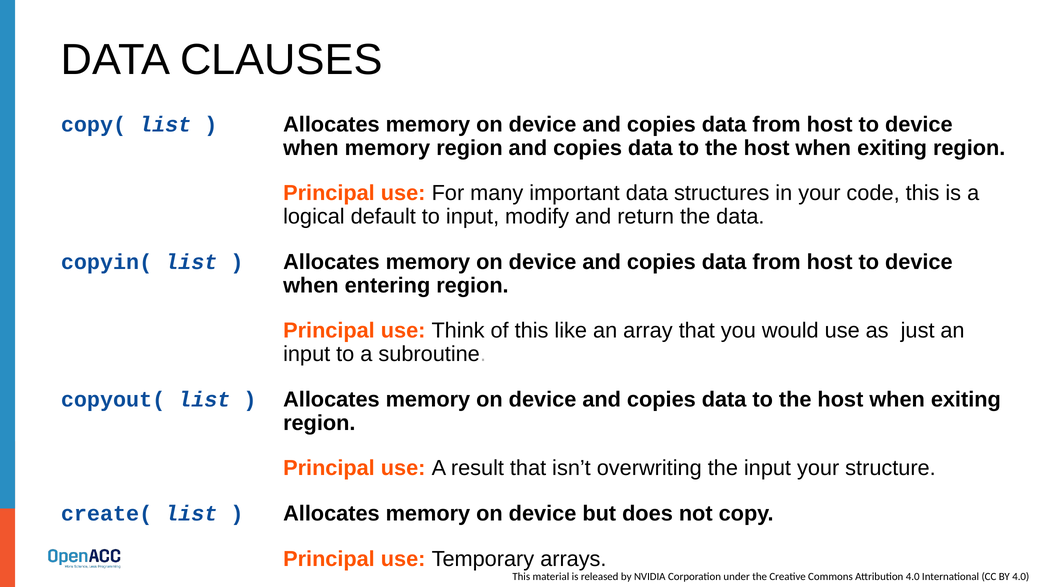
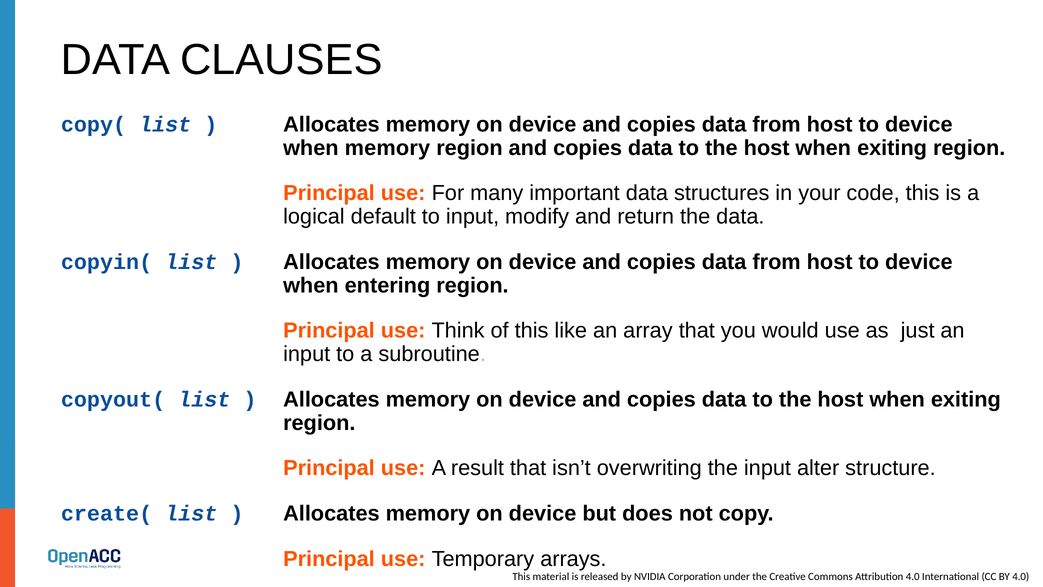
input your: your -> alter
